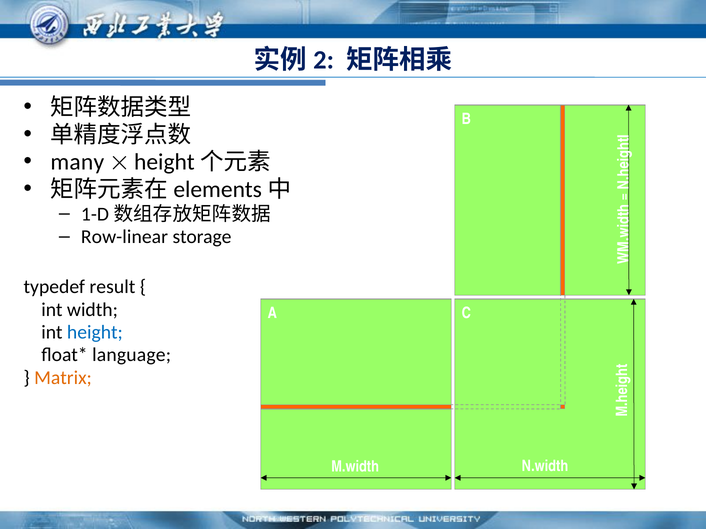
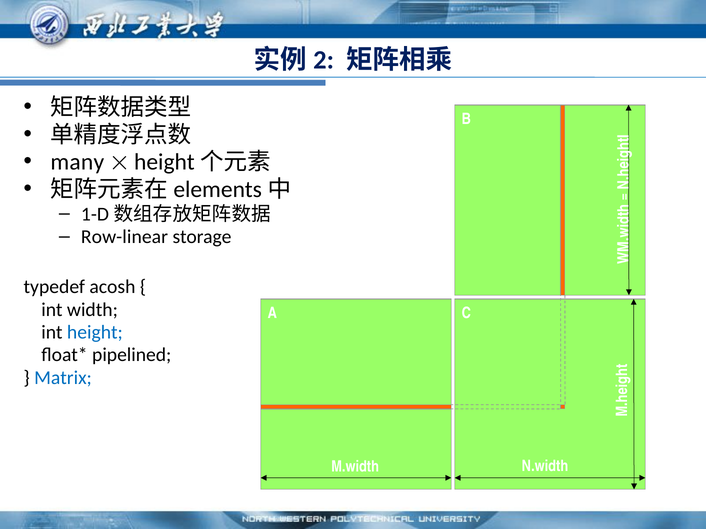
result: result -> acosh
language: language -> pipelined
Matrix colour: orange -> blue
